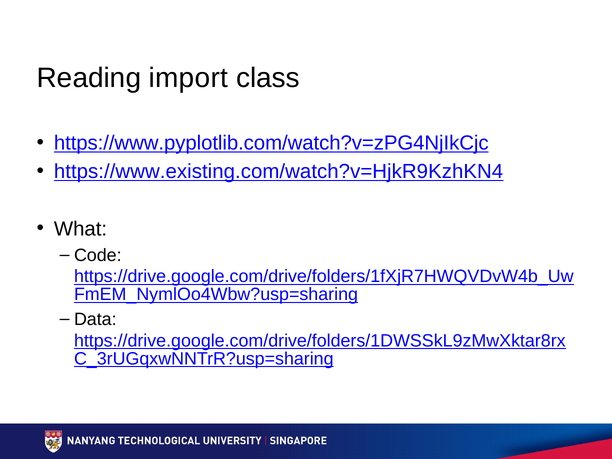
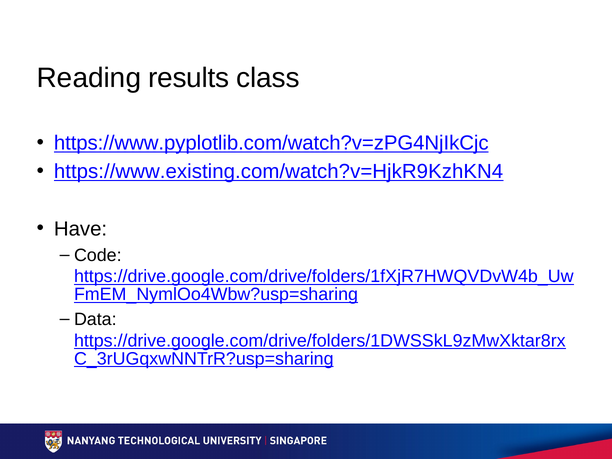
import: import -> results
What: What -> Have
